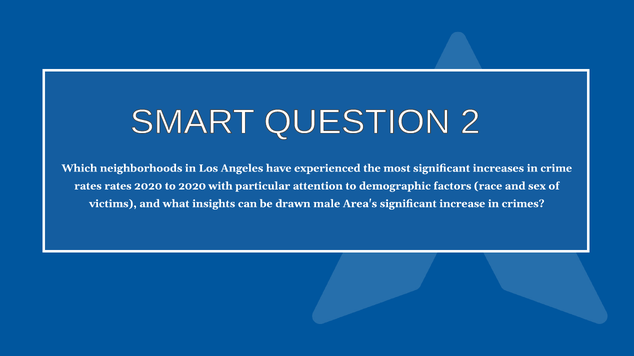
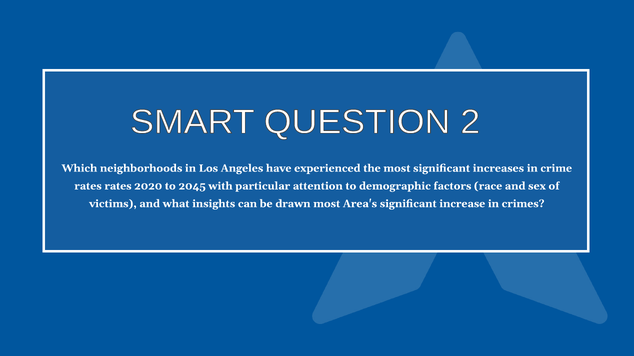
to 2020: 2020 -> 2045
drawn male: male -> most
